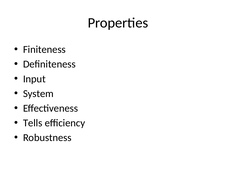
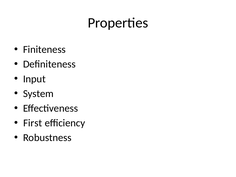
Tells: Tells -> First
